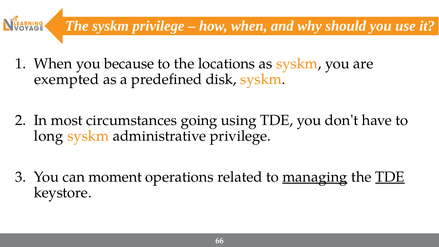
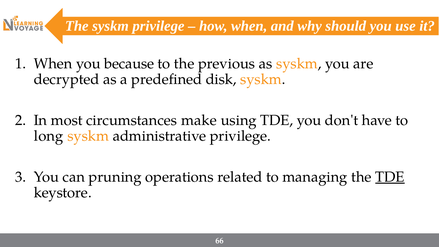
locations: locations -> previous
exempted: exempted -> decrypted
going: going -> make
moment: moment -> pruning
managing underline: present -> none
